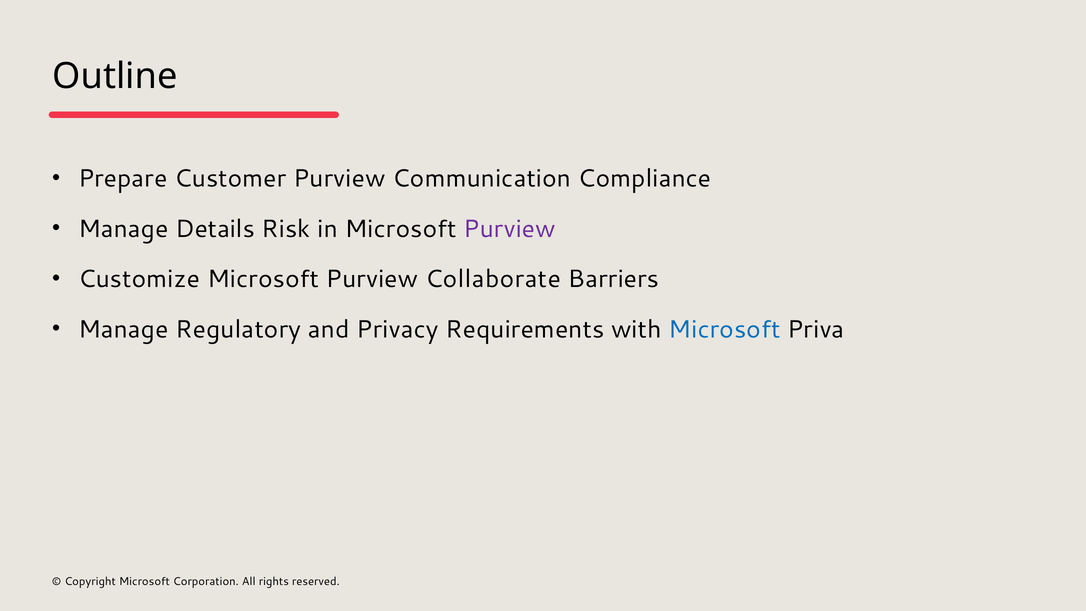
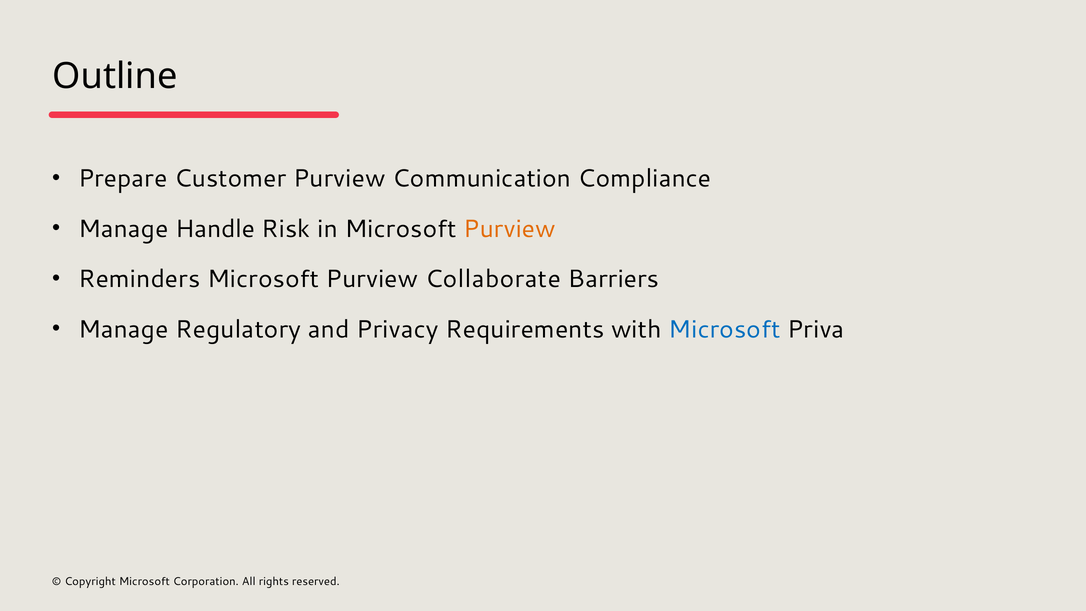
Details: Details -> Handle
Purview at (510, 229) colour: purple -> orange
Customize: Customize -> Reminders
